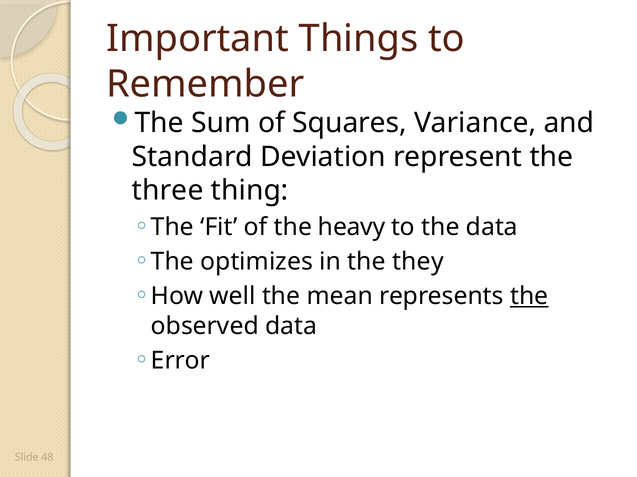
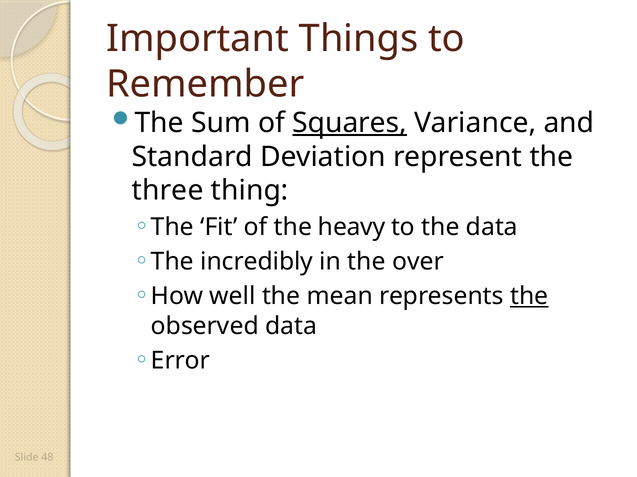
Squares underline: none -> present
optimizes: optimizes -> incredibly
they: they -> over
